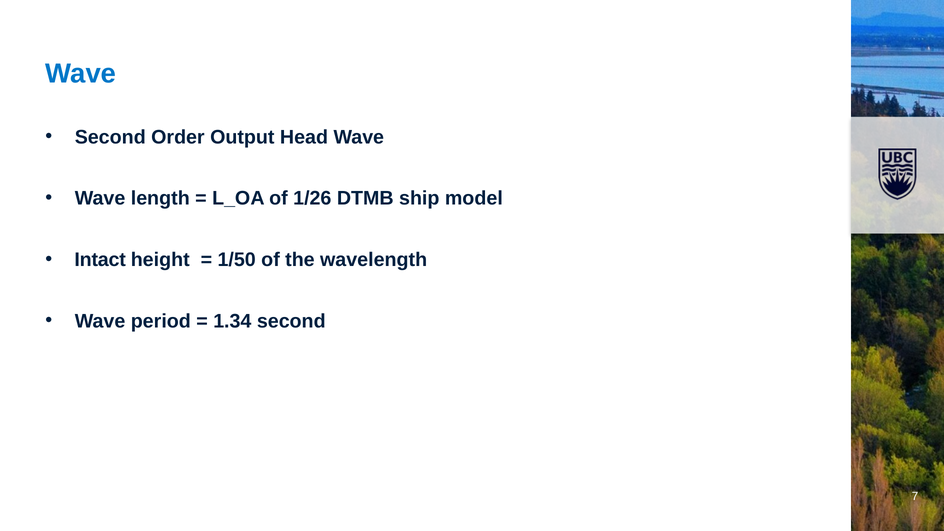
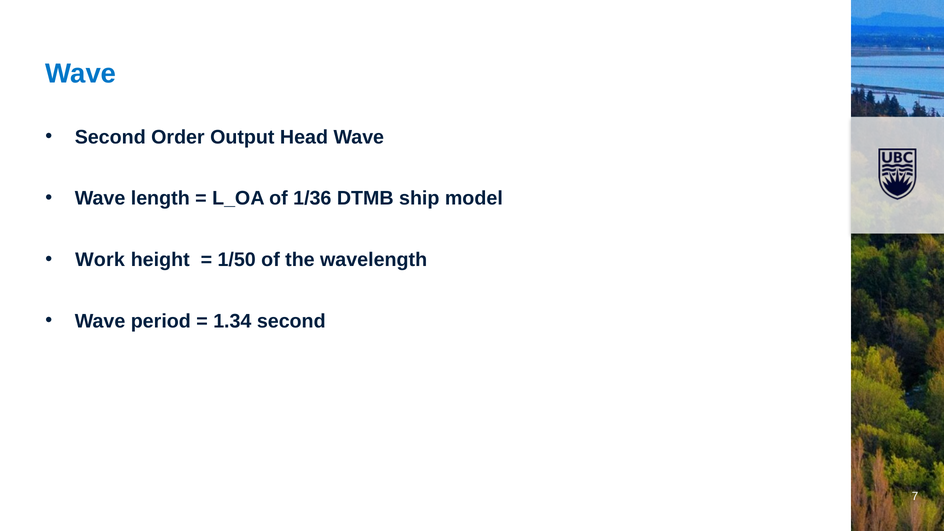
1/26: 1/26 -> 1/36
Intact: Intact -> Work
